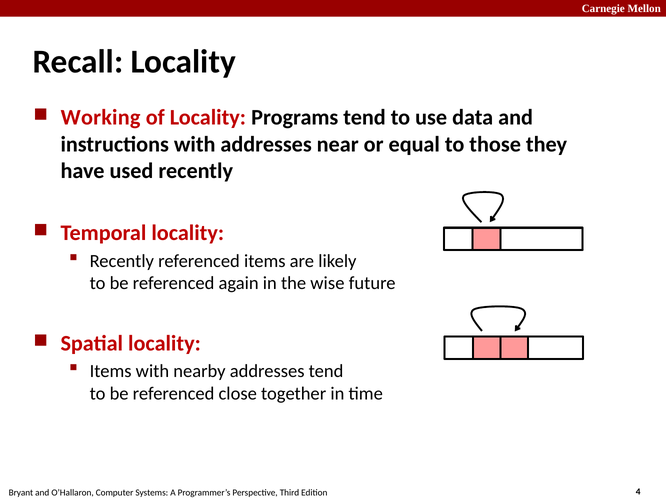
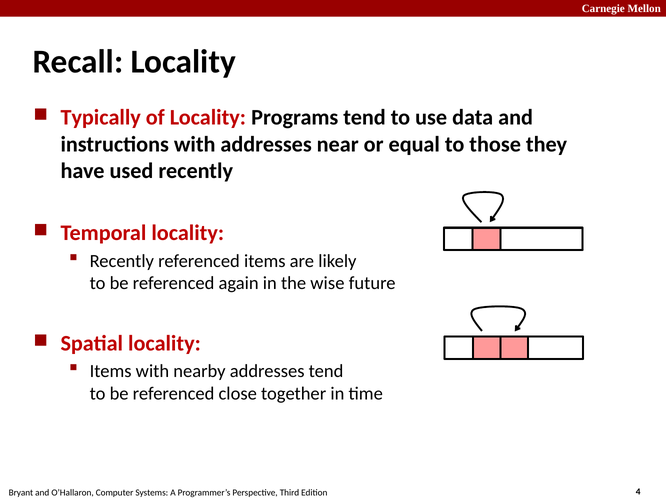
Working: Working -> Typically
